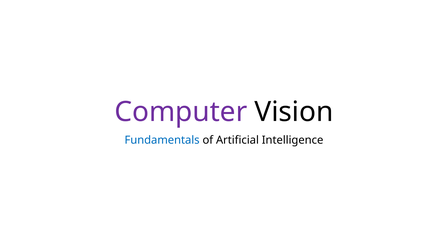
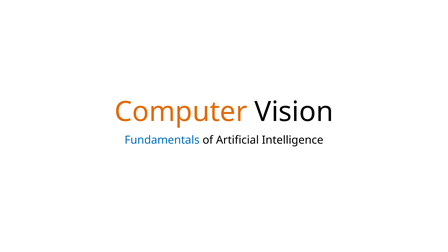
Computer colour: purple -> orange
